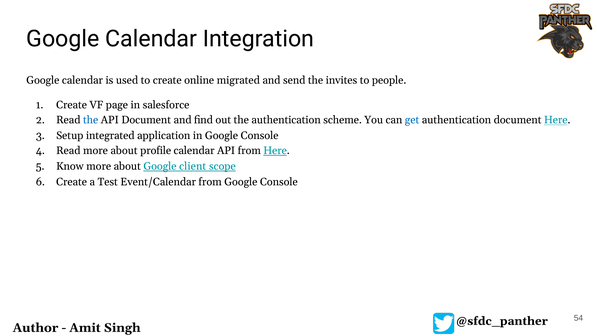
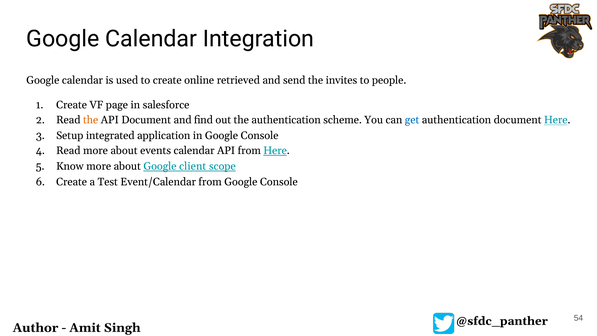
migrated: migrated -> retrieved
the at (91, 120) colour: blue -> orange
profile: profile -> events
